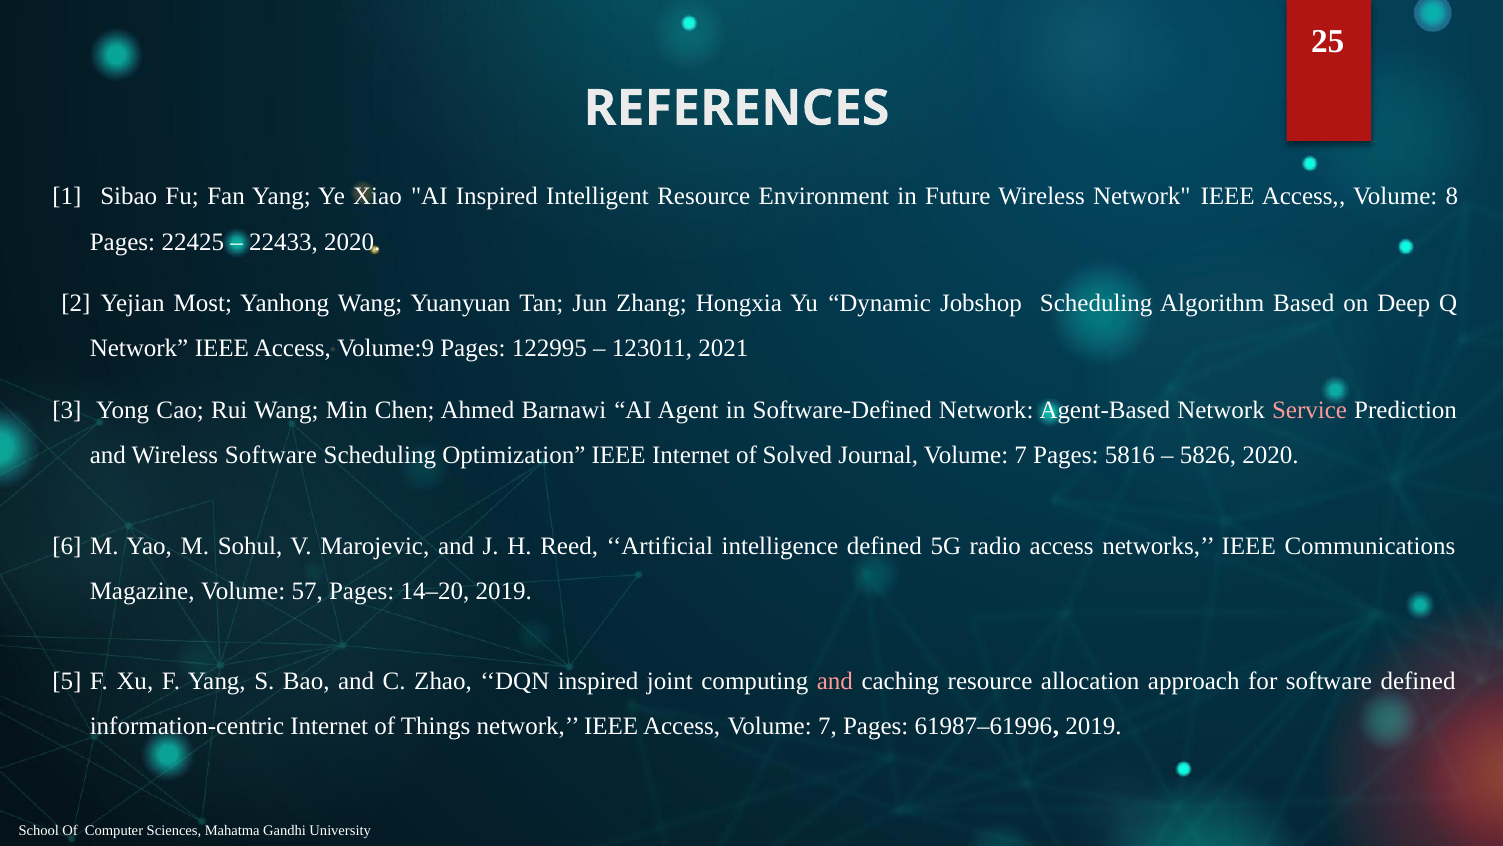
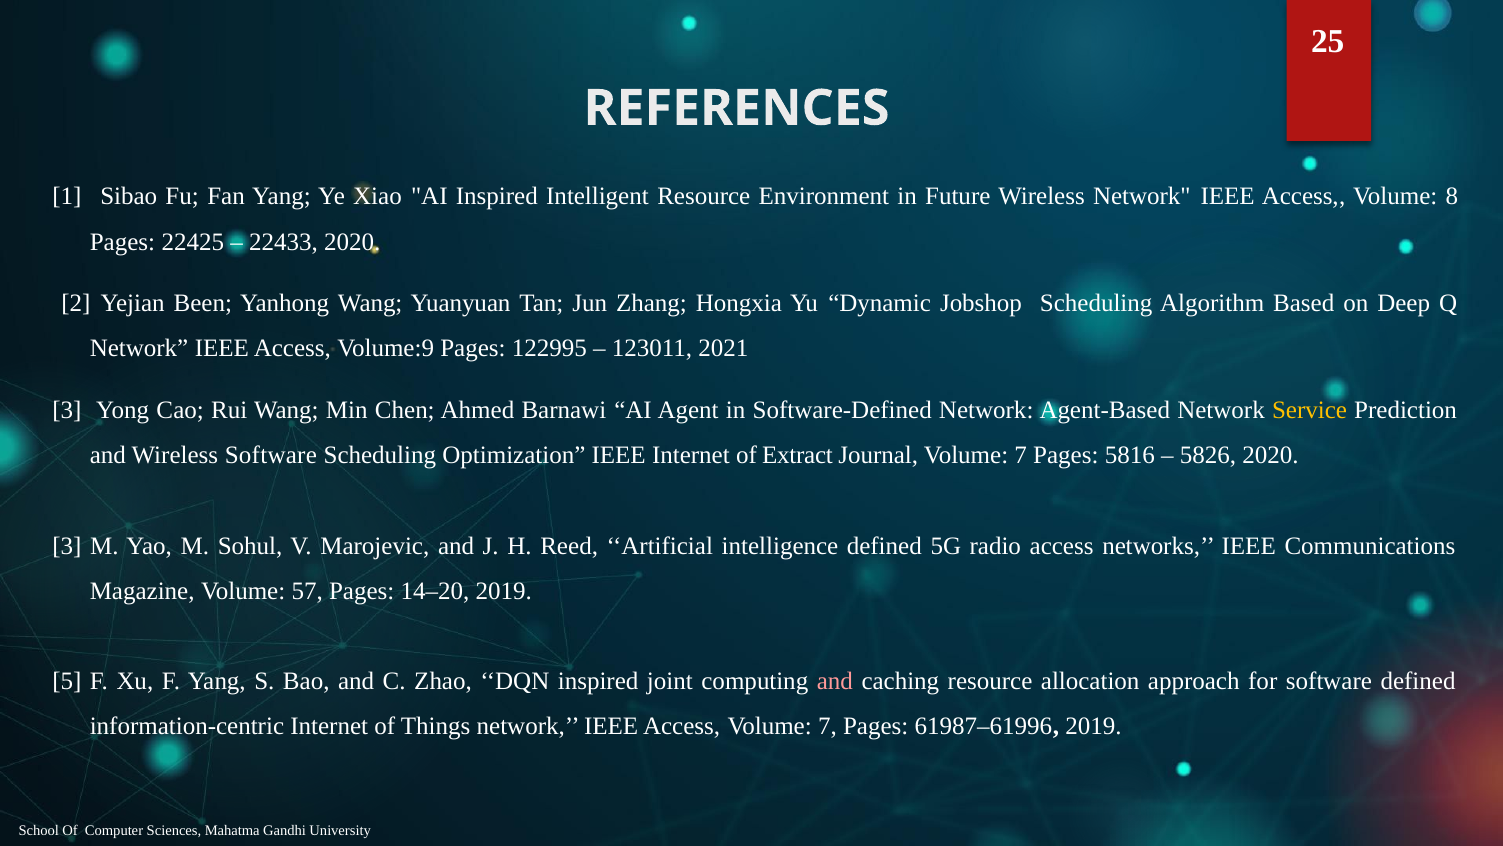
Most: Most -> Been
Service colour: pink -> yellow
Solved: Solved -> Extract
6 at (67, 546): 6 -> 3
